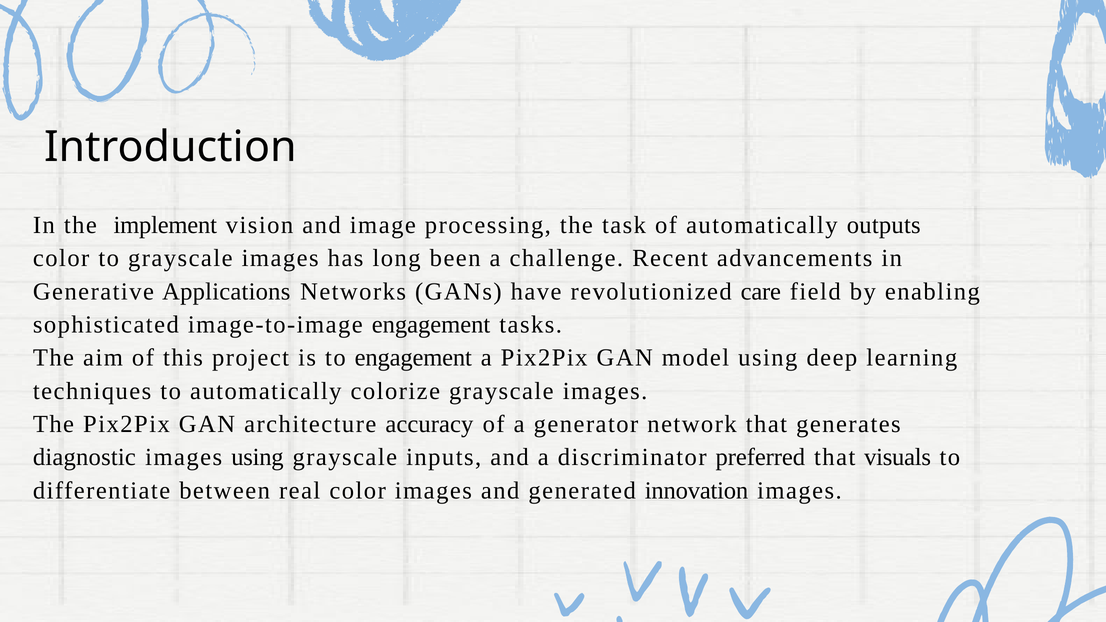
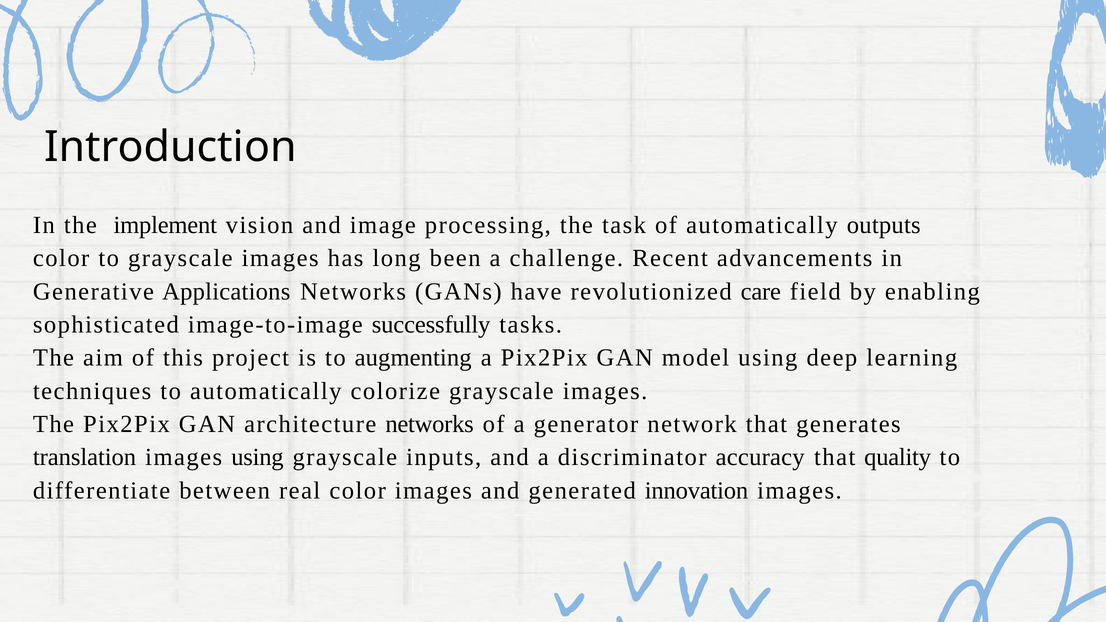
image-to-image engagement: engagement -> successfully
to engagement: engagement -> augmenting
architecture accuracy: accuracy -> networks
diagnostic: diagnostic -> translation
preferred: preferred -> accuracy
visuals: visuals -> quality
